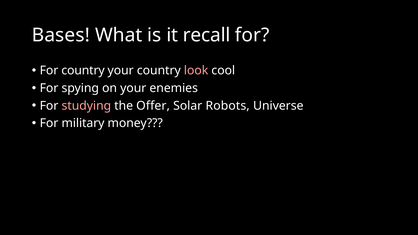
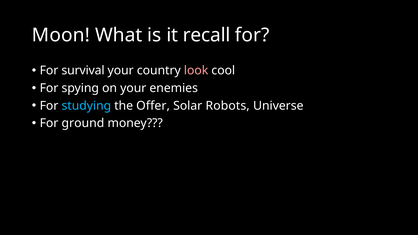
Bases: Bases -> Moon
For country: country -> survival
studying colour: pink -> light blue
military: military -> ground
